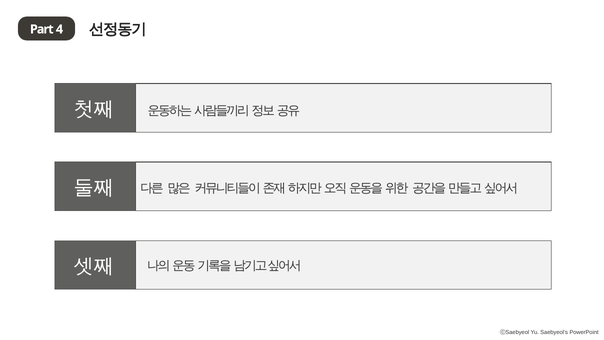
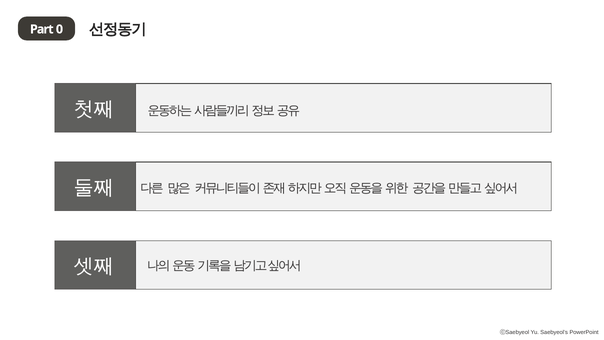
4: 4 -> 0
